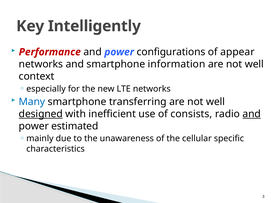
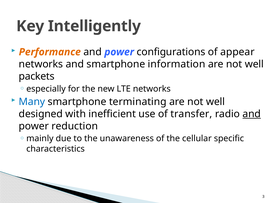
Performance colour: red -> orange
context: context -> packets
transferring: transferring -> terminating
designed underline: present -> none
consists: consists -> transfer
estimated: estimated -> reduction
